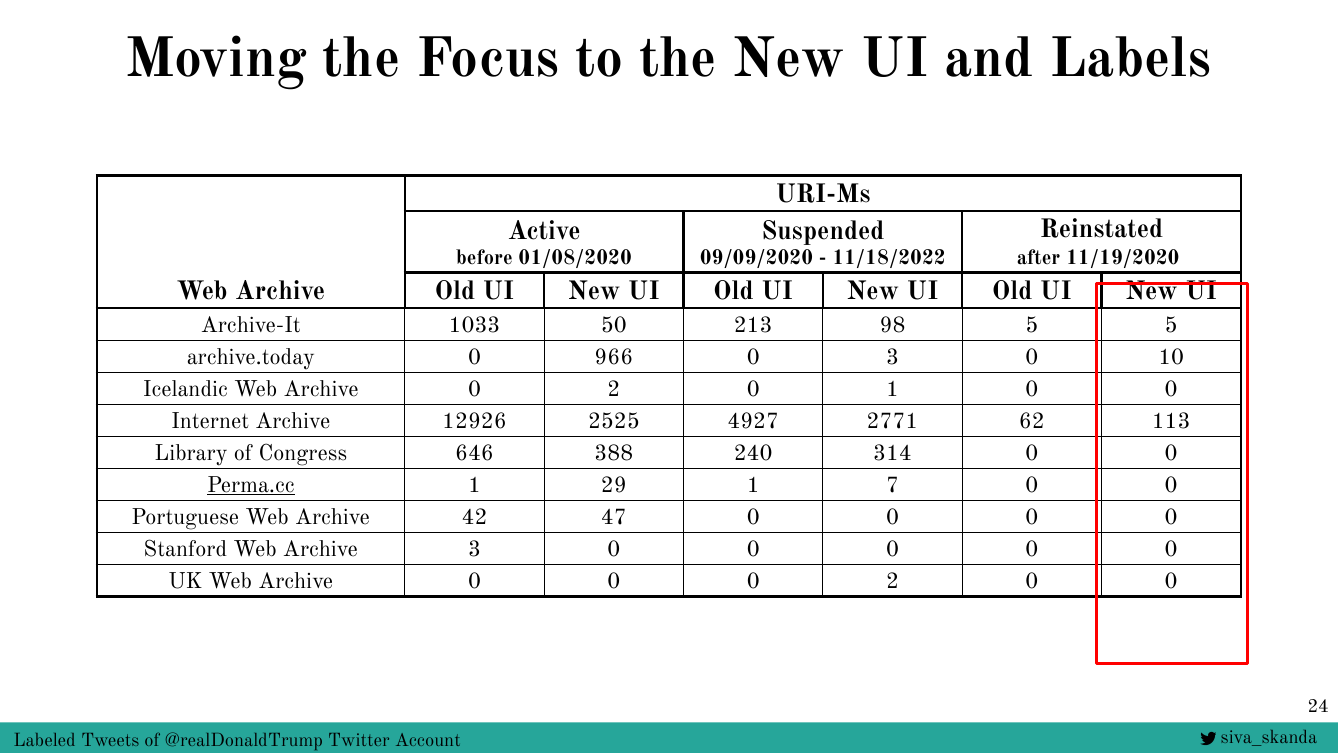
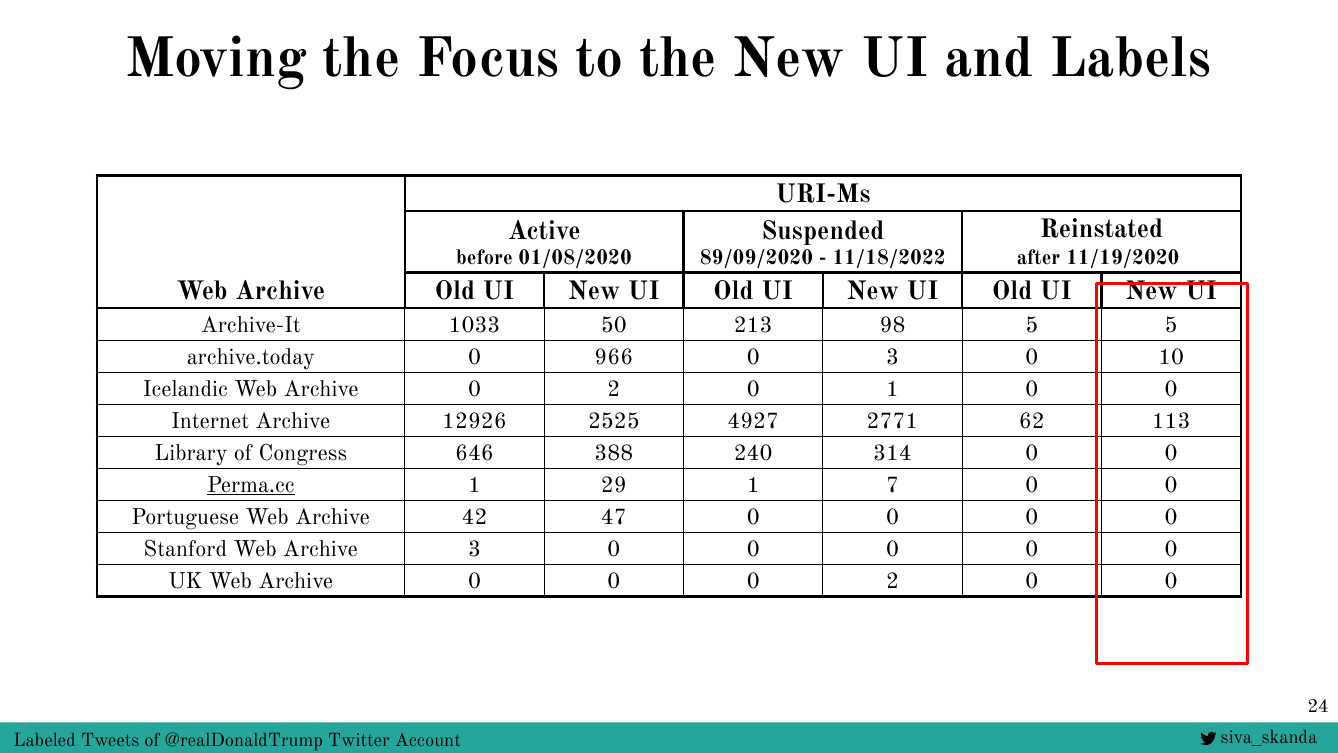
09/09/2020: 09/09/2020 -> 89/09/2020
